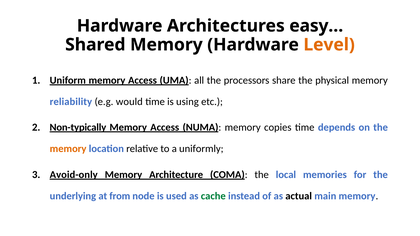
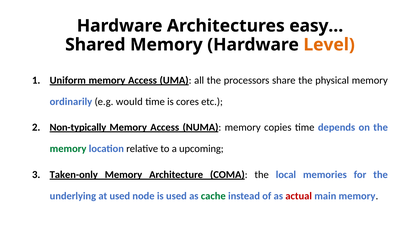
reliability: reliability -> ordinarily
using: using -> cores
memory at (68, 149) colour: orange -> green
uniformly: uniformly -> upcoming
Avoid-only: Avoid-only -> Taken-only
at from: from -> used
actual colour: black -> red
